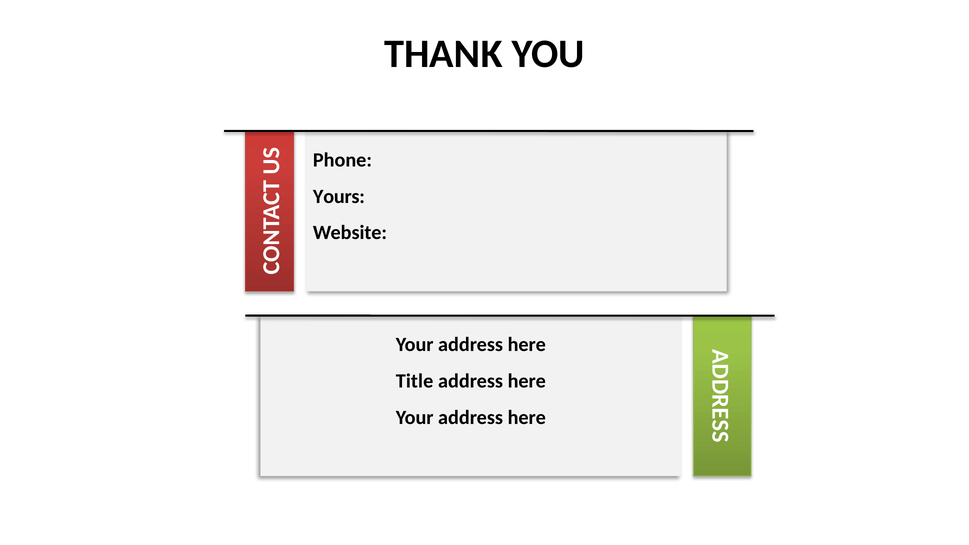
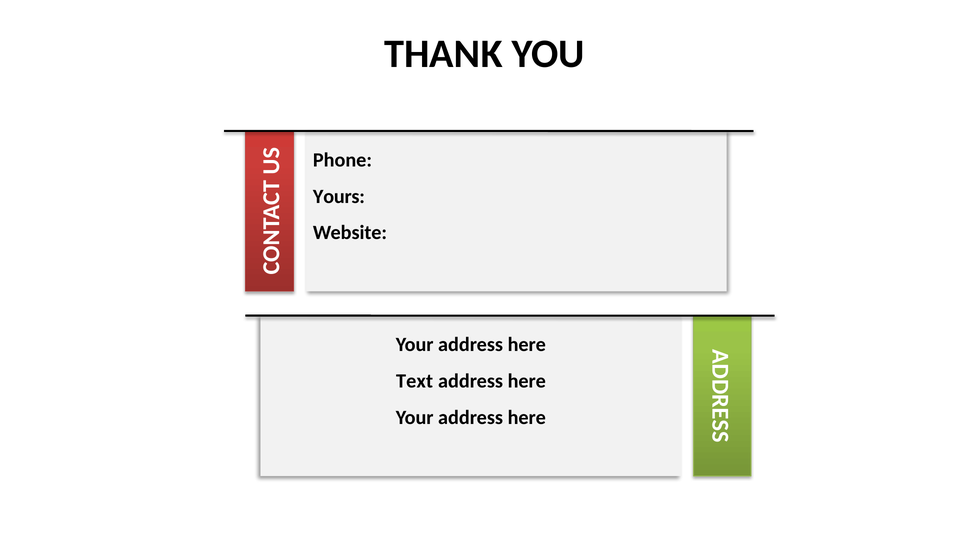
Title: Title -> Text
